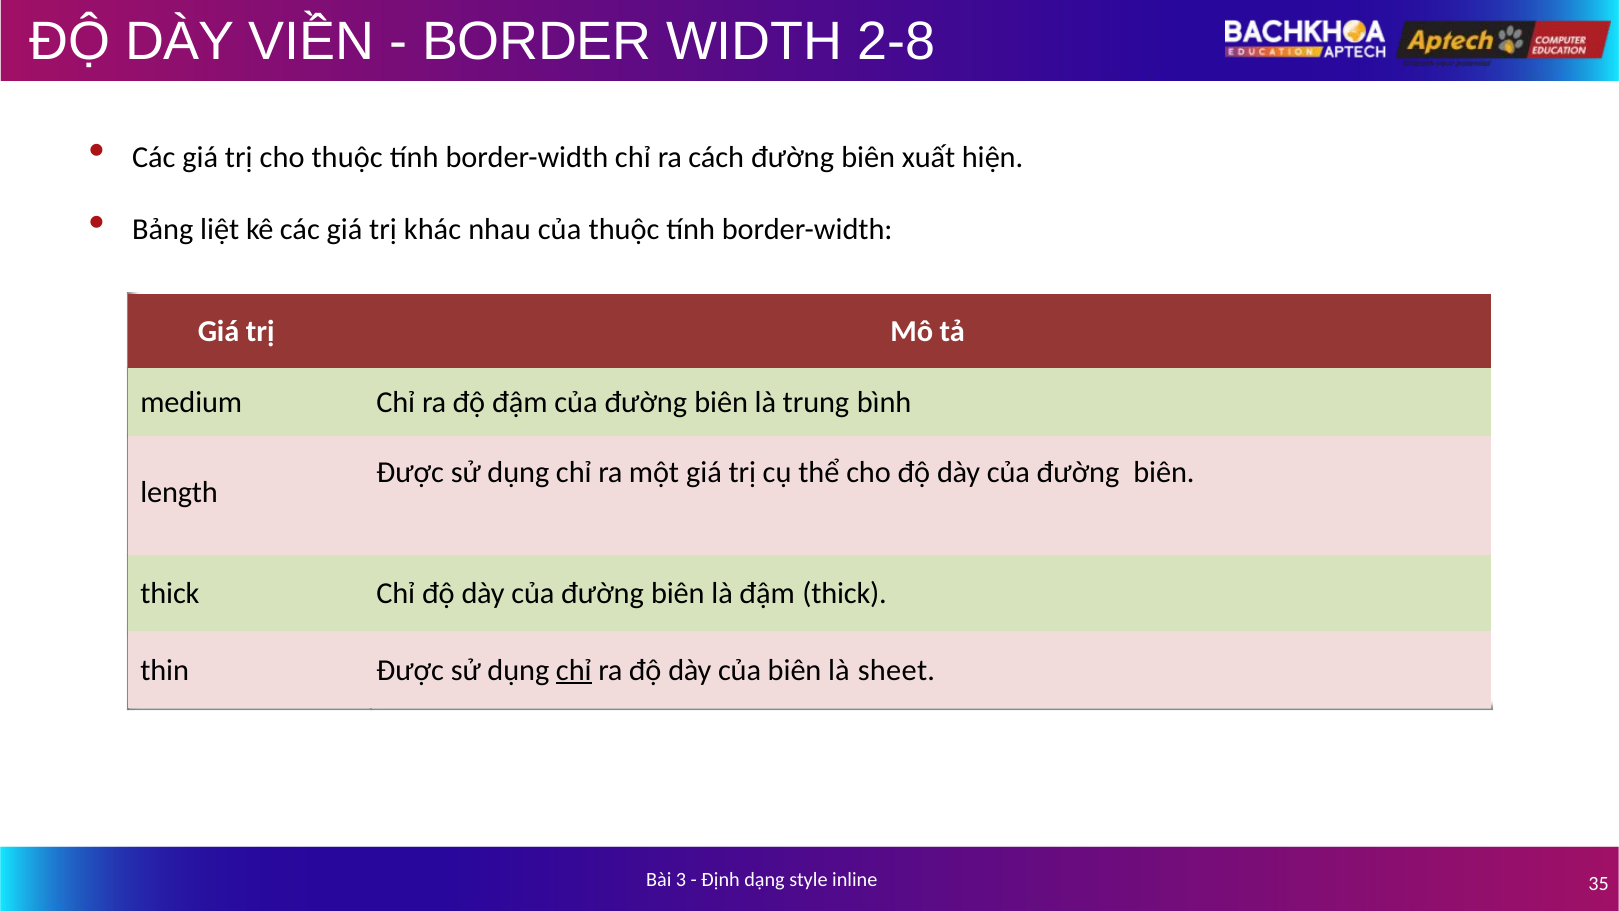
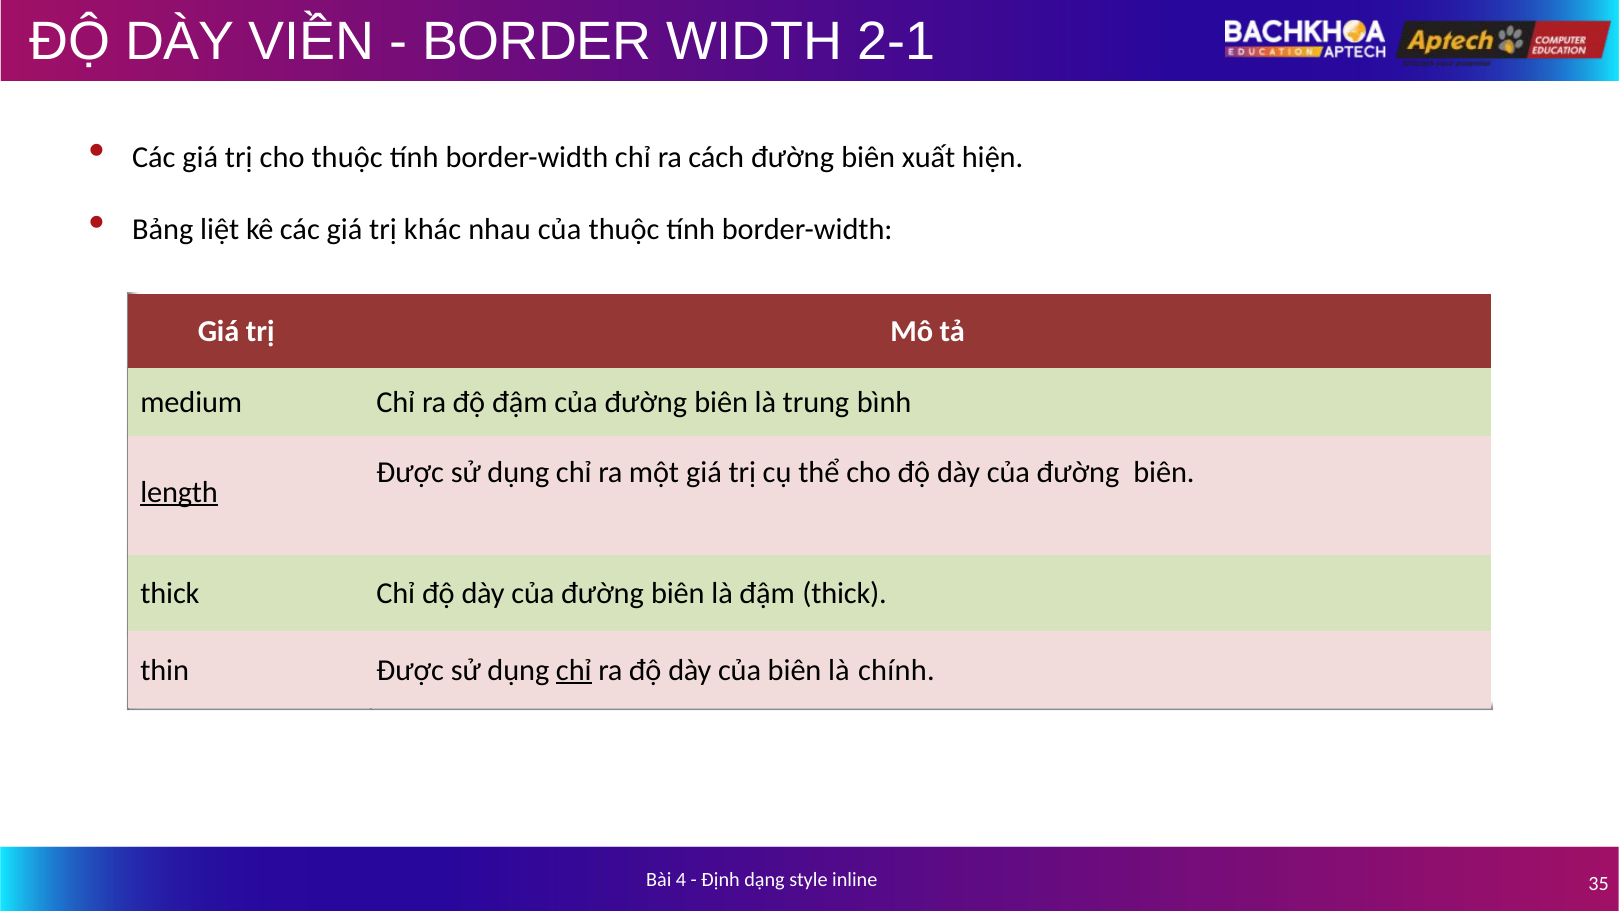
2-8: 2-8 -> 2-1
length underline: none -> present
sheet: sheet -> chính
3: 3 -> 4
